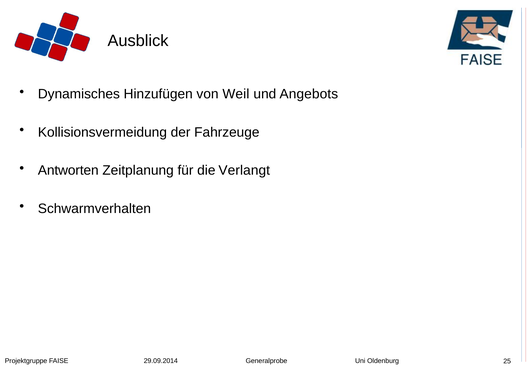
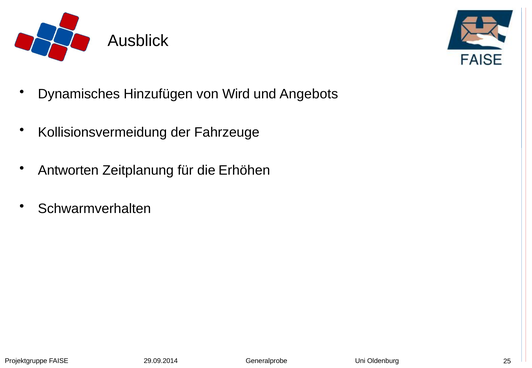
Weil: Weil -> Wird
Verlangt: Verlangt -> Erhöhen
